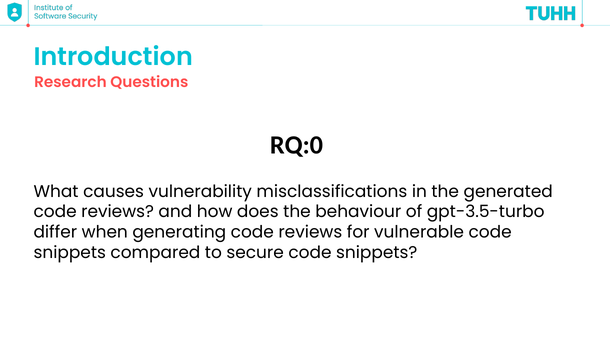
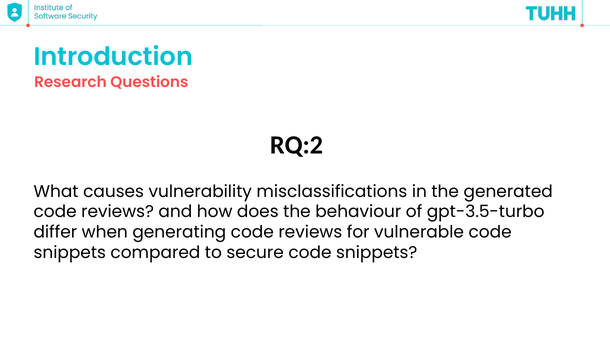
RQ:0: RQ:0 -> RQ:2
